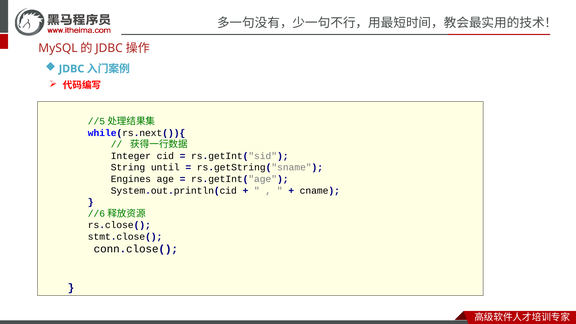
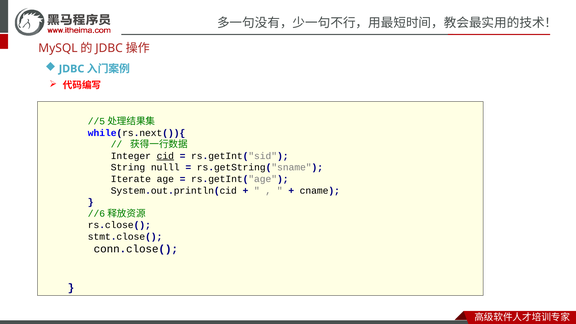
cid underline: none -> present
until: until -> nulll
Engines: Engines -> Iterate
